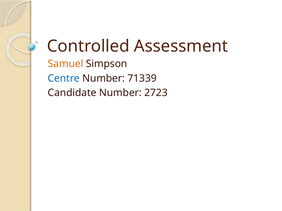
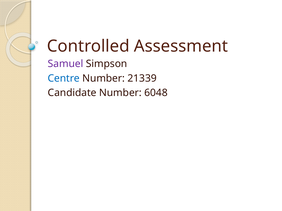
Samuel colour: orange -> purple
71339: 71339 -> 21339
2723: 2723 -> 6048
